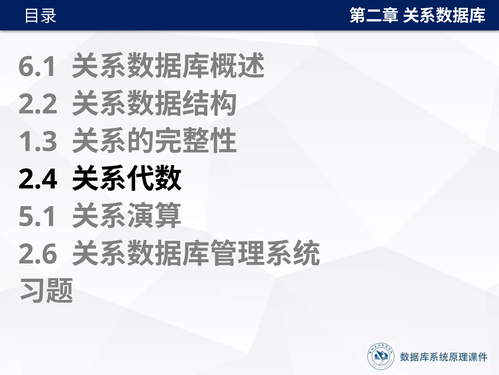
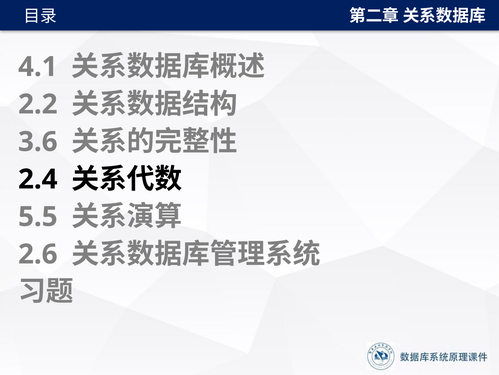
6.1: 6.1 -> 4.1
1.3: 1.3 -> 3.6
5.1: 5.1 -> 5.5
